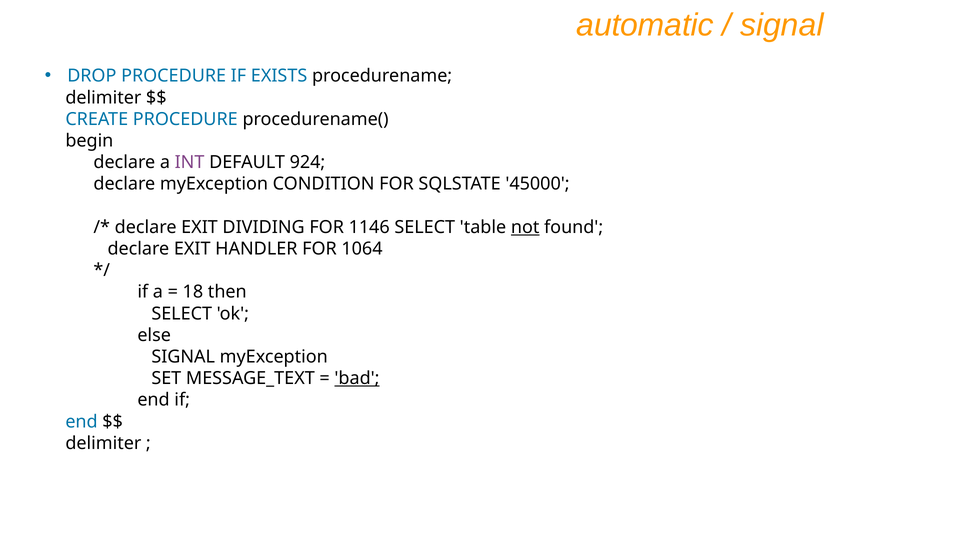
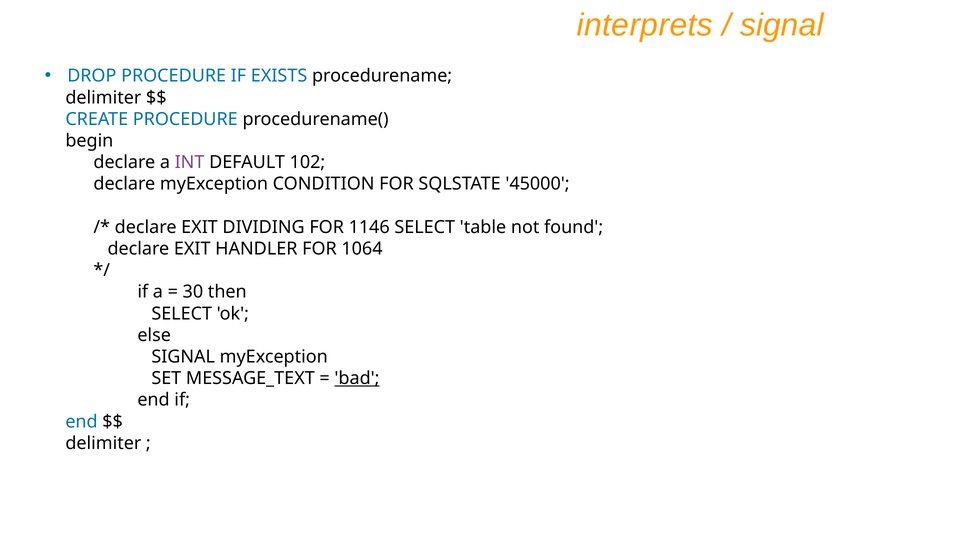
automatic: automatic -> interprets
924: 924 -> 102
not underline: present -> none
18: 18 -> 30
